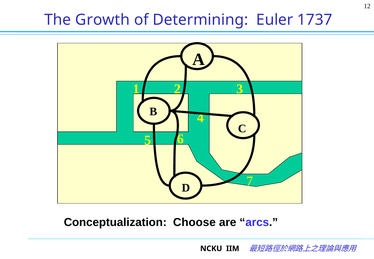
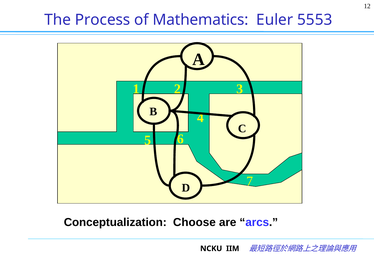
Growth: Growth -> Process
Determining: Determining -> Mathematics
1737: 1737 -> 5553
